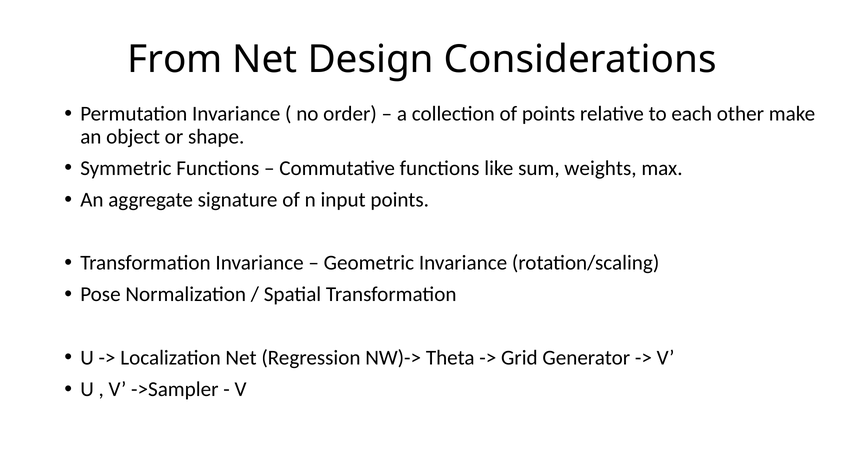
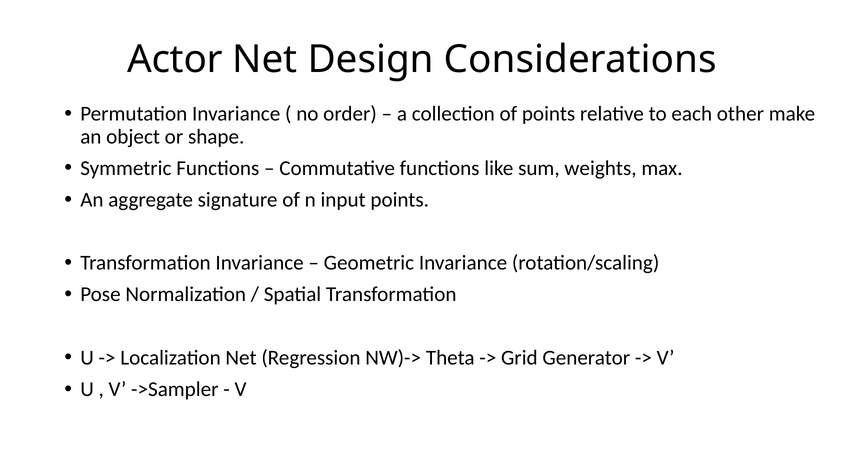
From: From -> Actor
